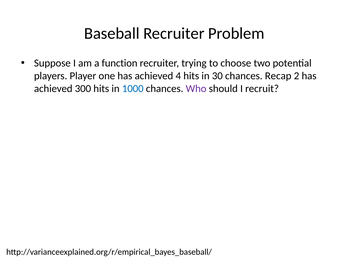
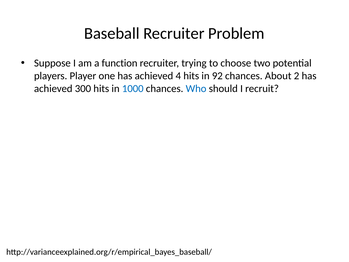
30: 30 -> 92
Recap: Recap -> About
Who colour: purple -> blue
